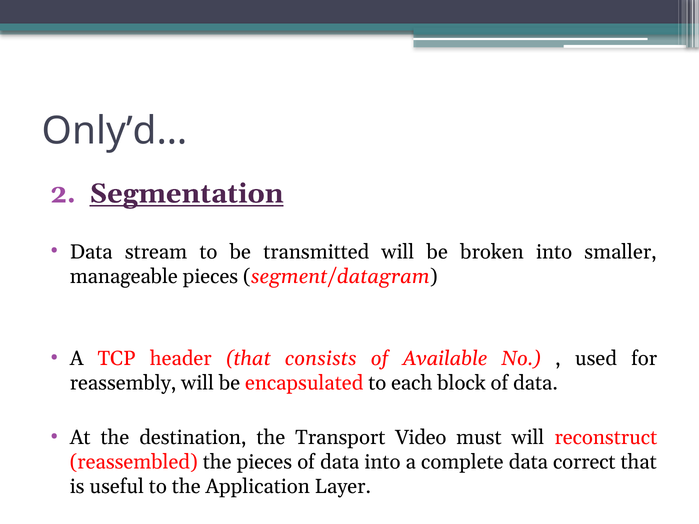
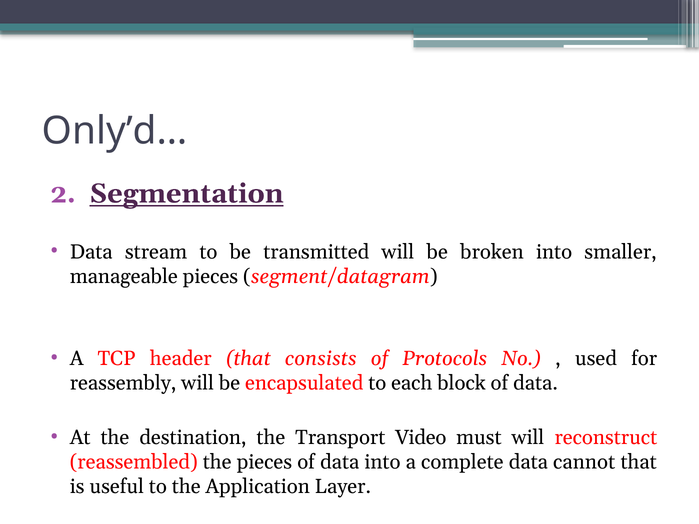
Available: Available -> Protocols
correct: correct -> cannot
